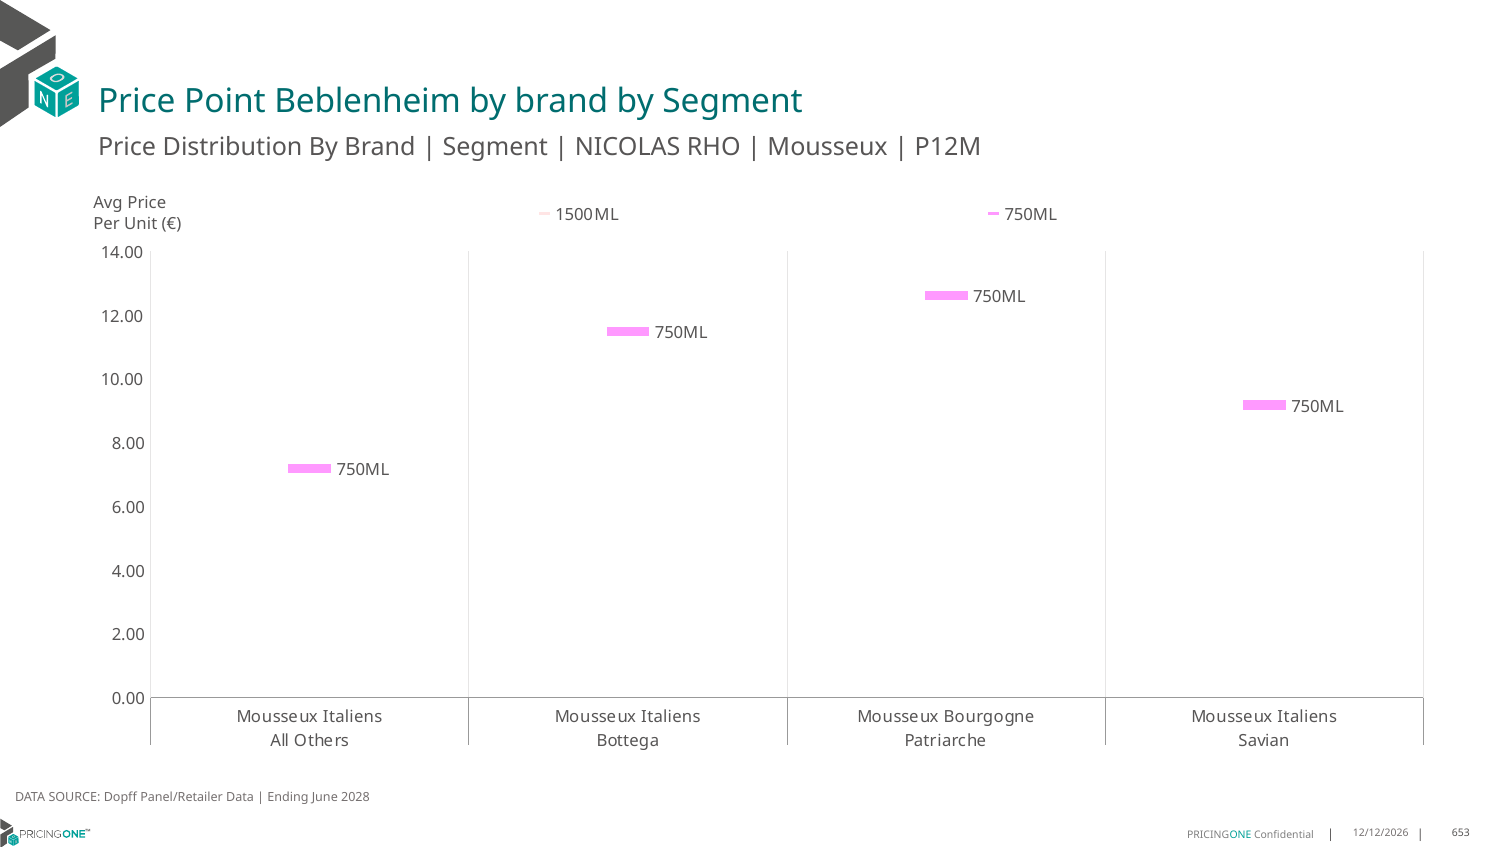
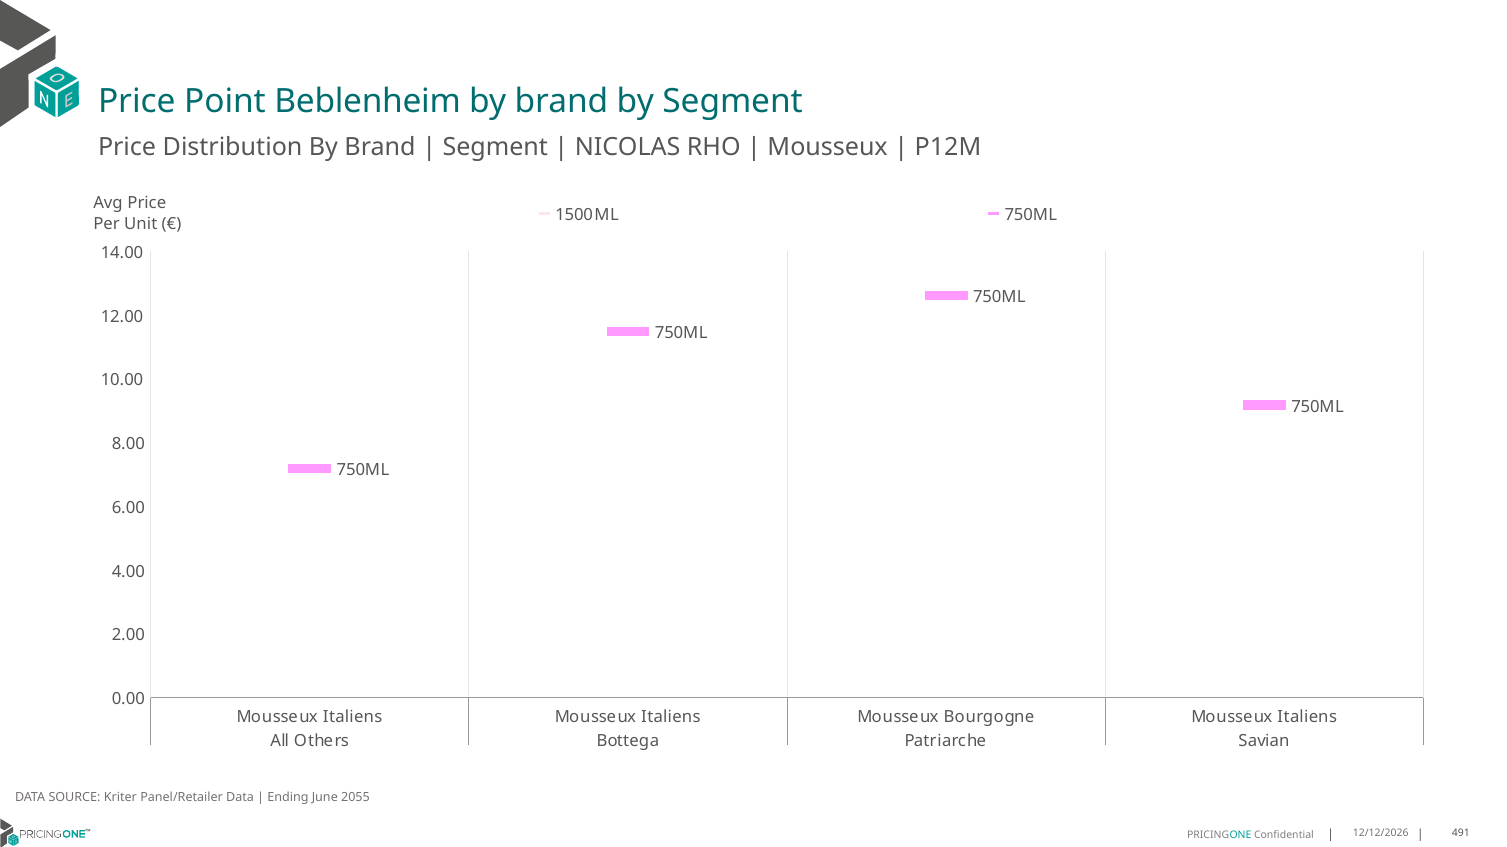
Dopff: Dopff -> Kriter
2028: 2028 -> 2055
653: 653 -> 491
